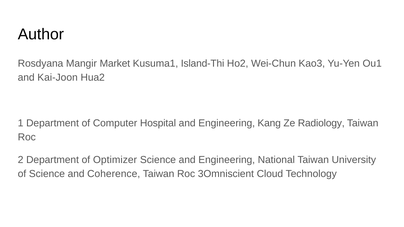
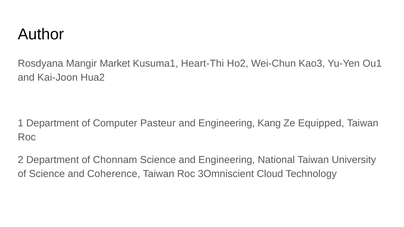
Island-Thi: Island-Thi -> Heart-Thi
Hospital: Hospital -> Pasteur
Radiology: Radiology -> Equipped
Optimizer: Optimizer -> Chonnam
